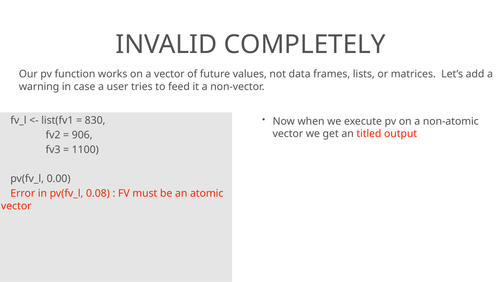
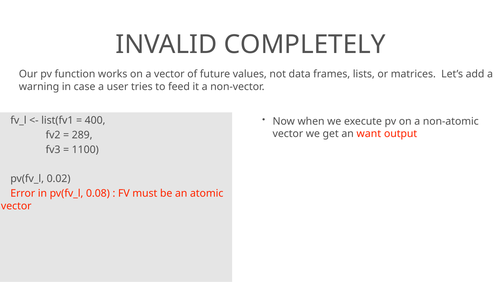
830: 830 -> 400
titled: titled -> want
906: 906 -> 289
0.00: 0.00 -> 0.02
